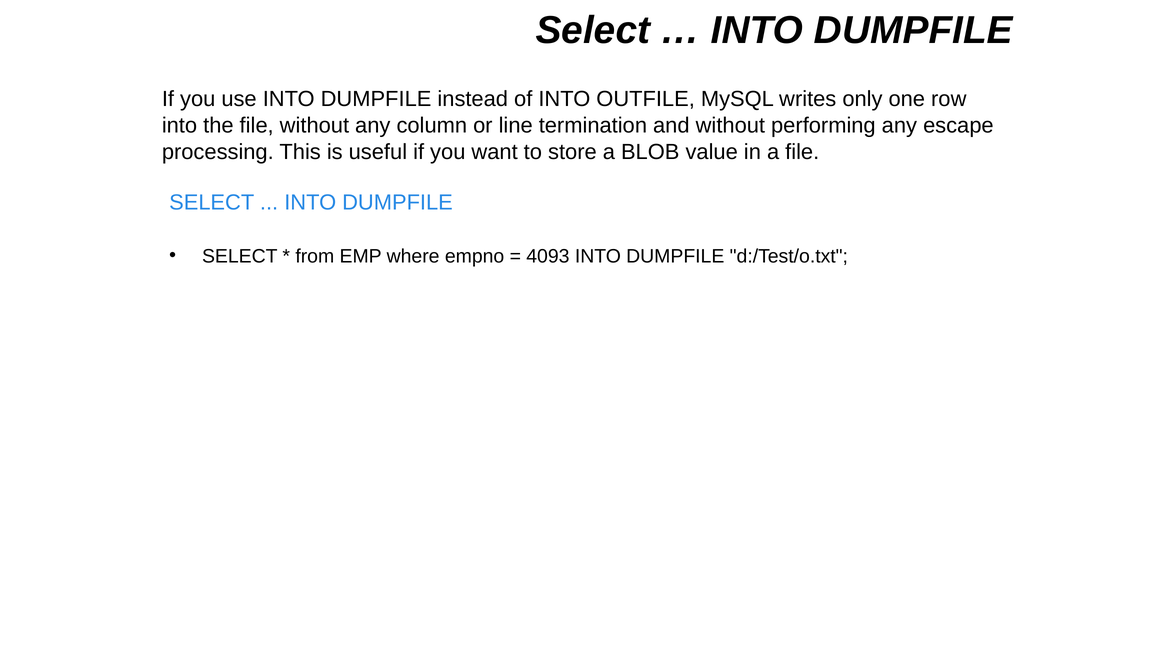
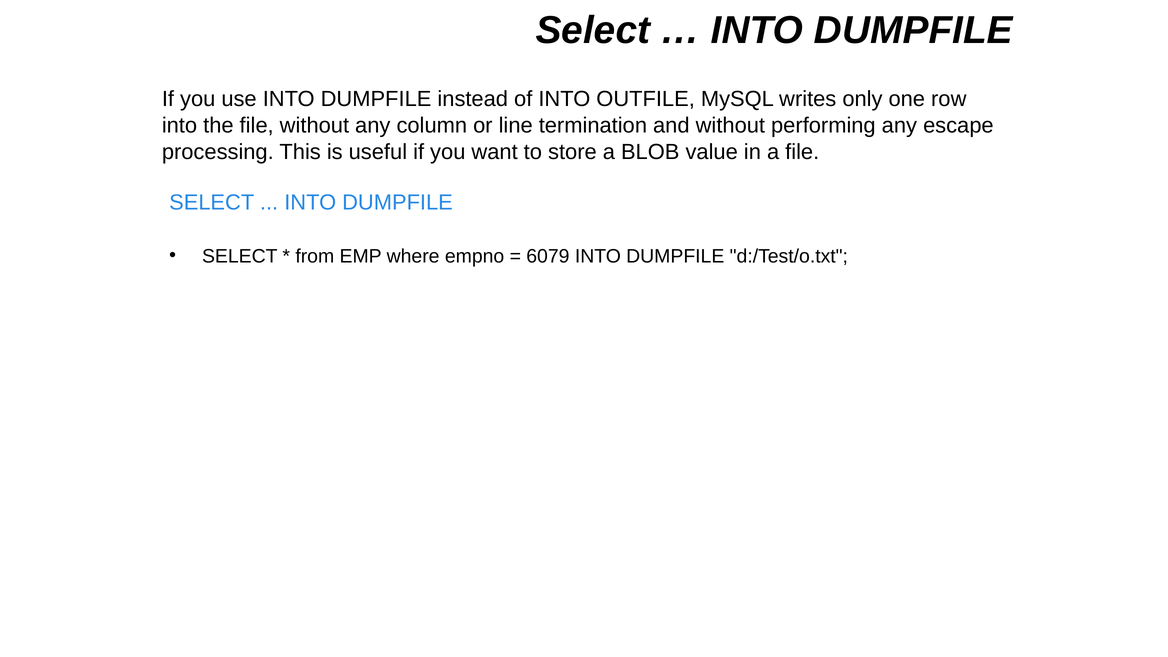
4093: 4093 -> 6079
